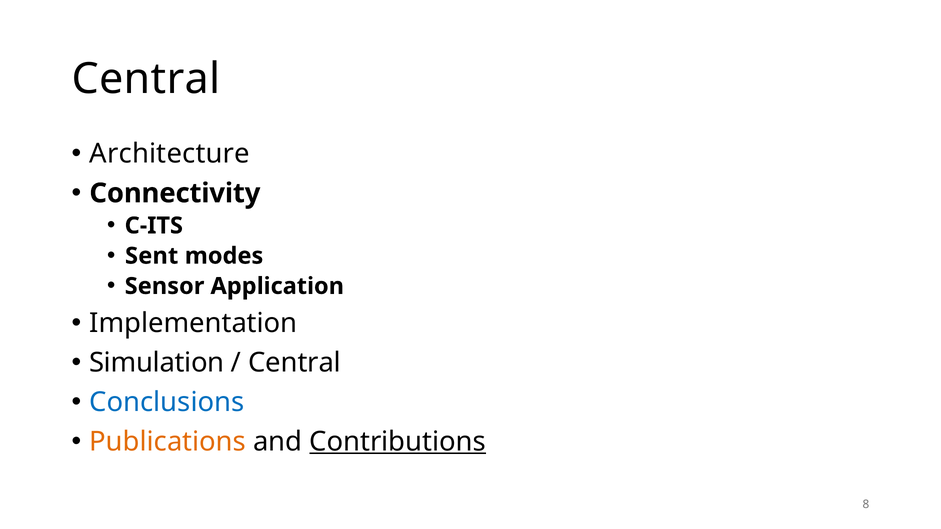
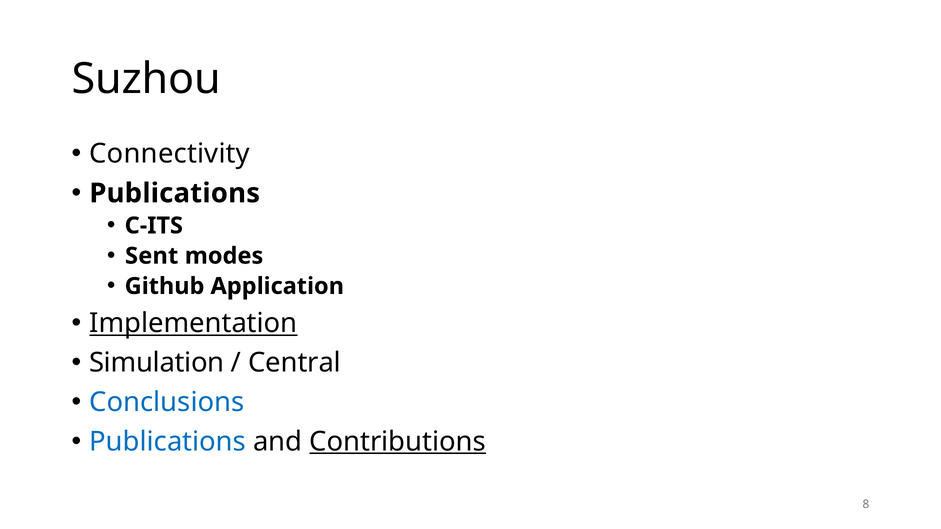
Central at (146, 79): Central -> Suzhou
Architecture: Architecture -> Connectivity
Connectivity at (175, 193): Connectivity -> Publications
Sensor: Sensor -> Github
Implementation underline: none -> present
Publications at (168, 442) colour: orange -> blue
